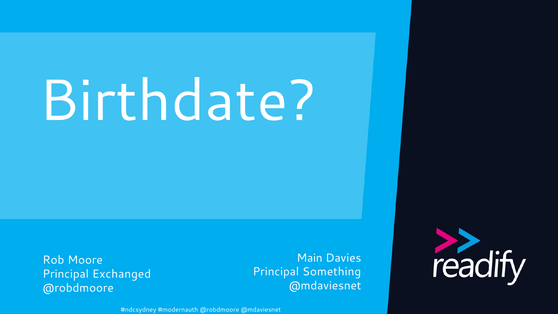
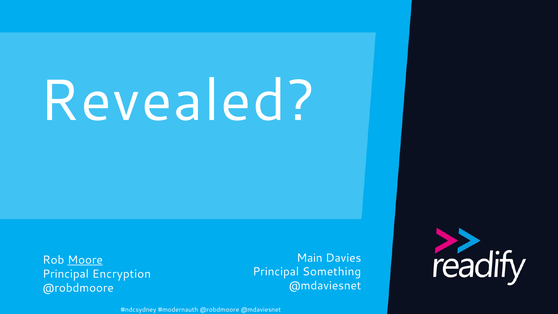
Birthdate: Birthdate -> Revealed
Moore underline: none -> present
Exchanged: Exchanged -> Encryption
